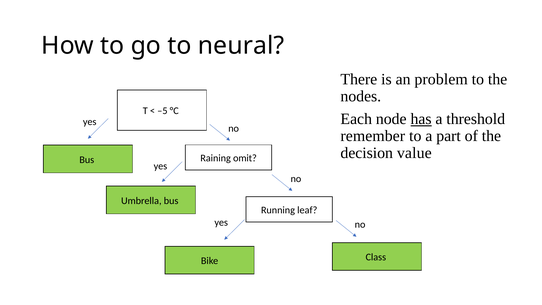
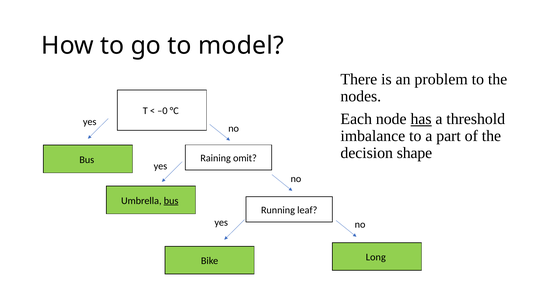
neural: neural -> model
–5: –5 -> –0
remember: remember -> imbalance
value: value -> shape
bus at (171, 201) underline: none -> present
Class: Class -> Long
